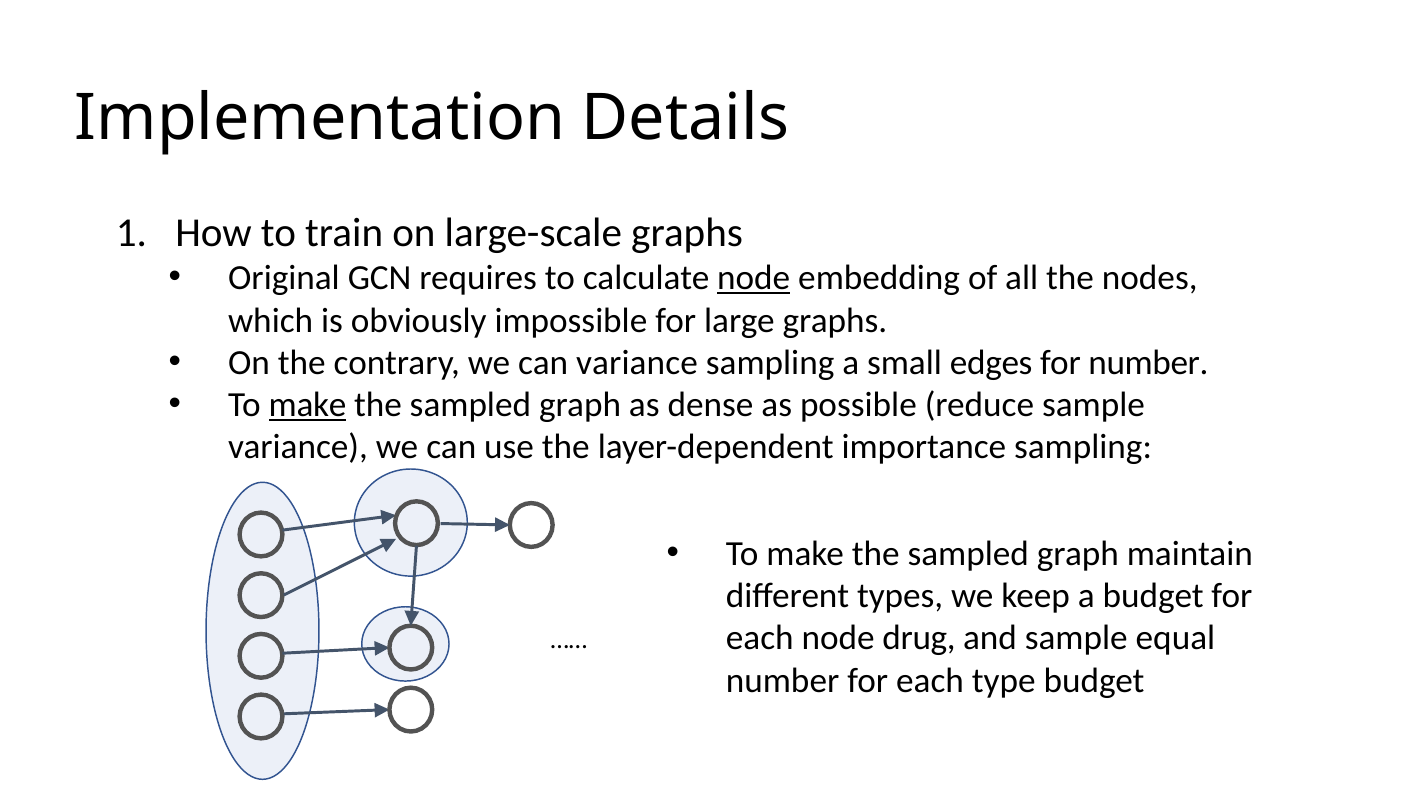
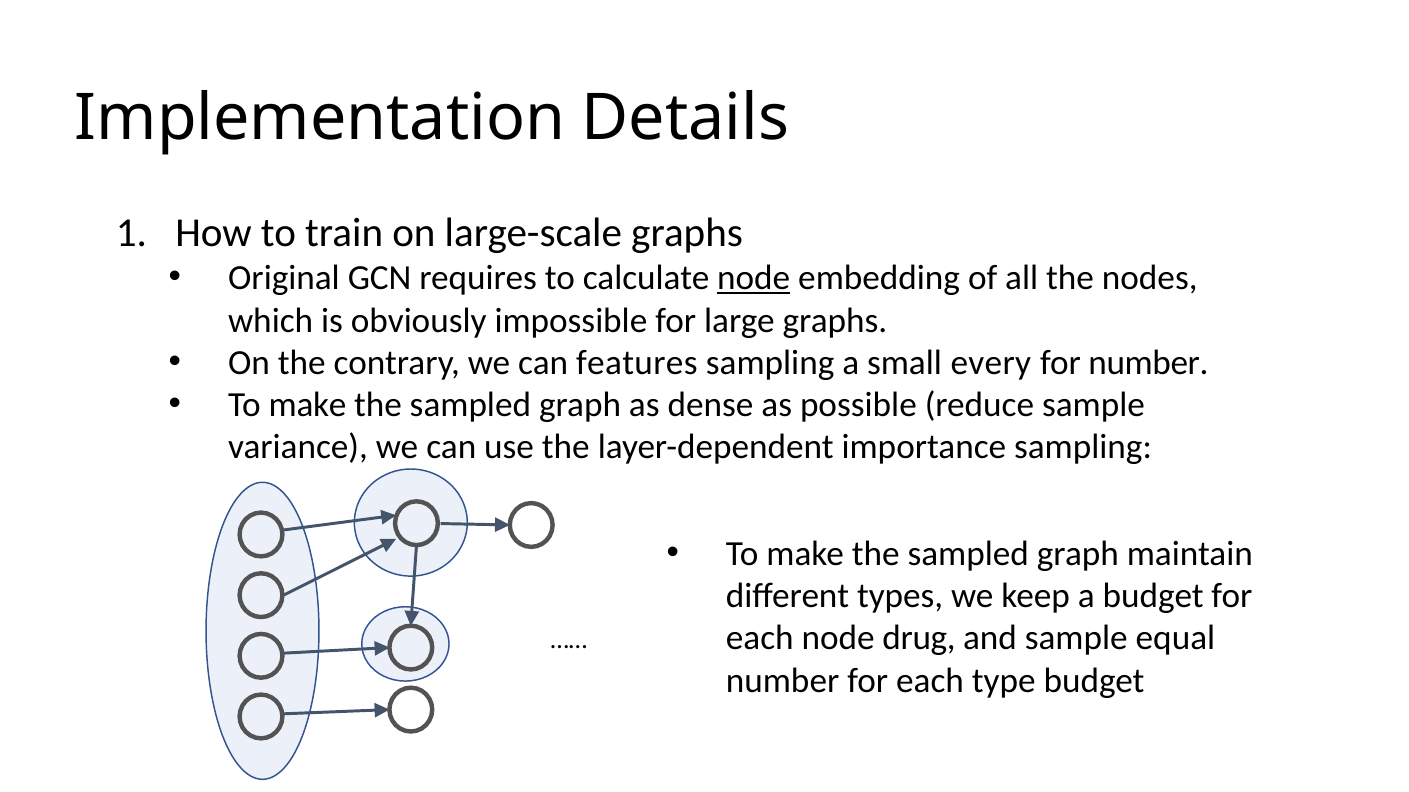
can variance: variance -> features
edges: edges -> every
make at (308, 405) underline: present -> none
